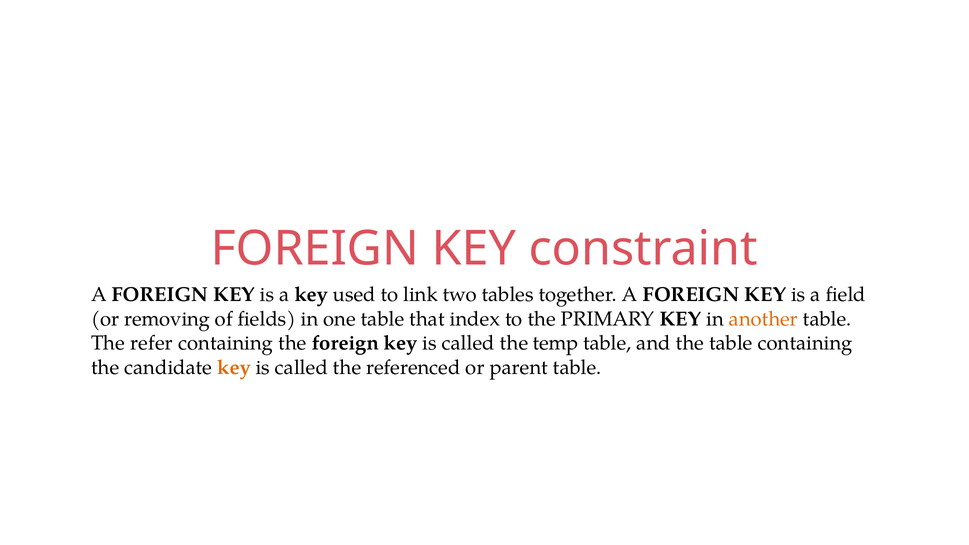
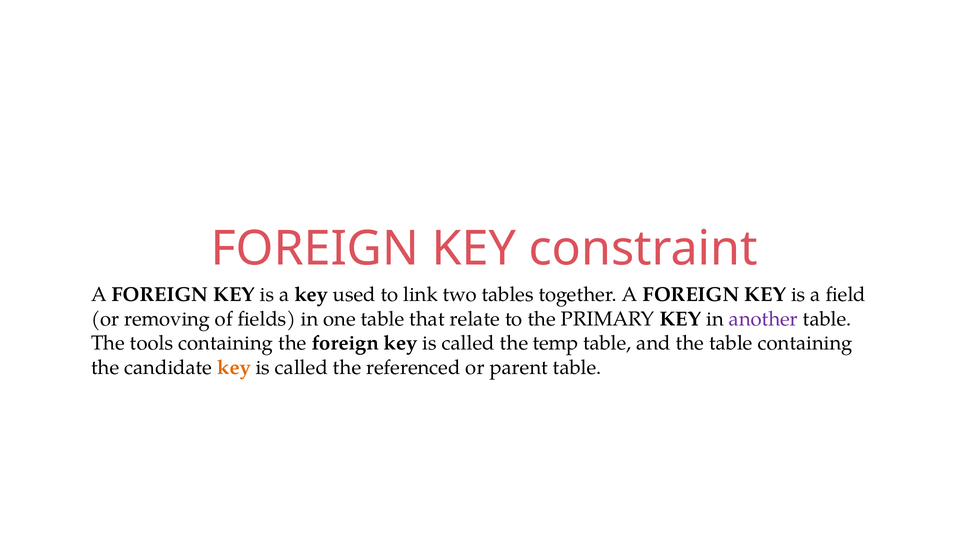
index: index -> relate
another colour: orange -> purple
refer: refer -> tools
